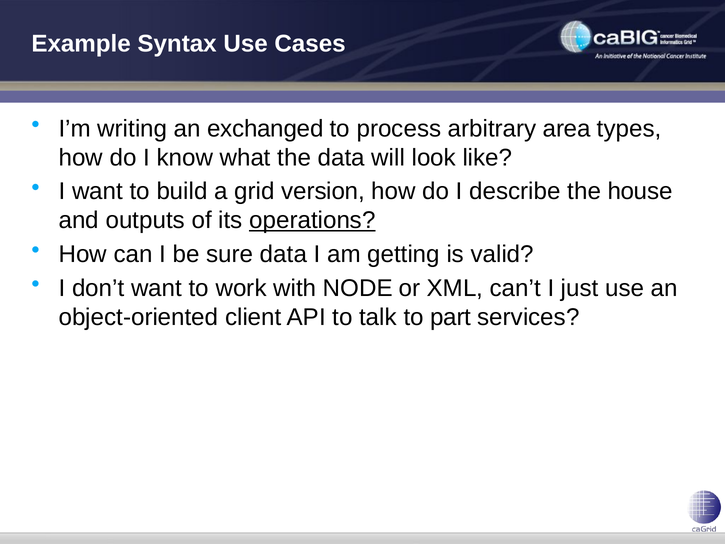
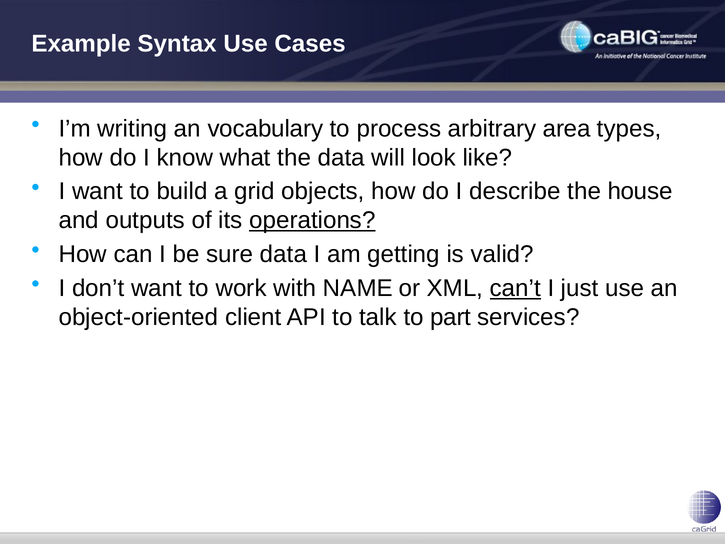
exchanged: exchanged -> vocabulary
version: version -> objects
NODE: NODE -> NAME
can’t underline: none -> present
